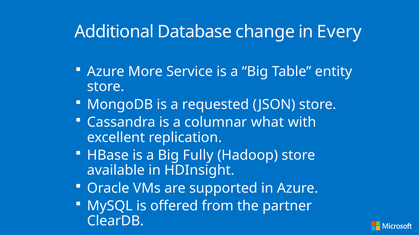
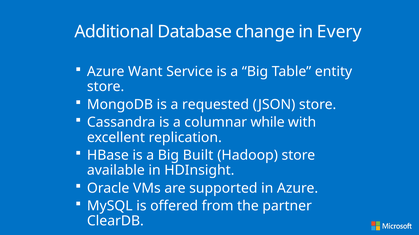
More: More -> Want
what: what -> while
Fully: Fully -> Built
